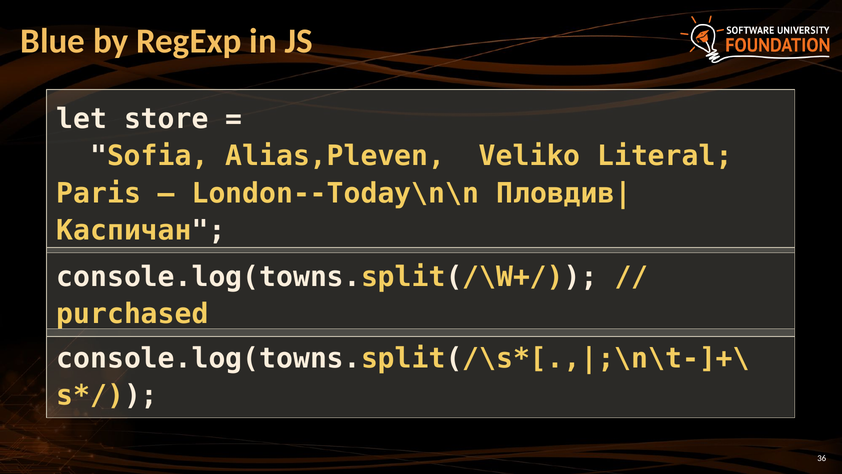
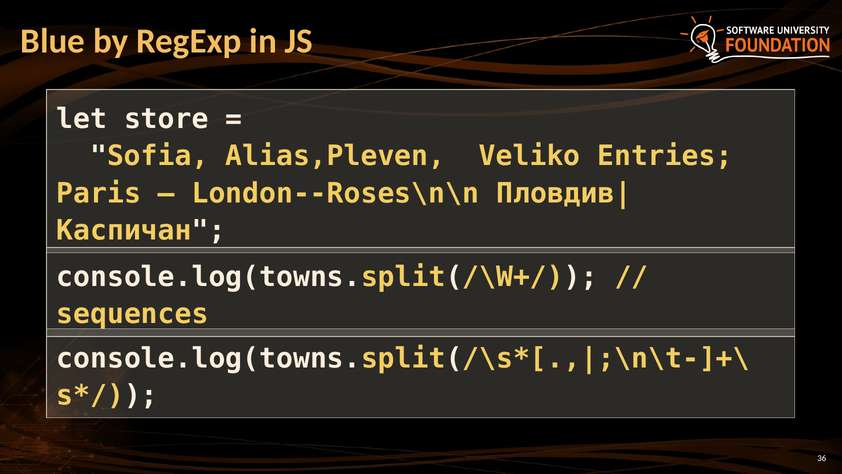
Literal: Literal -> Entries
London--Today\n\n: London--Today\n\n -> London--Roses\n\n
purchased: purchased -> sequences
